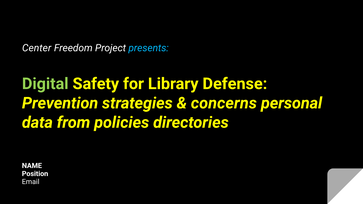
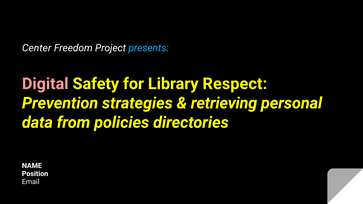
Digital colour: light green -> pink
Defense: Defense -> Respect
concerns: concerns -> retrieving
